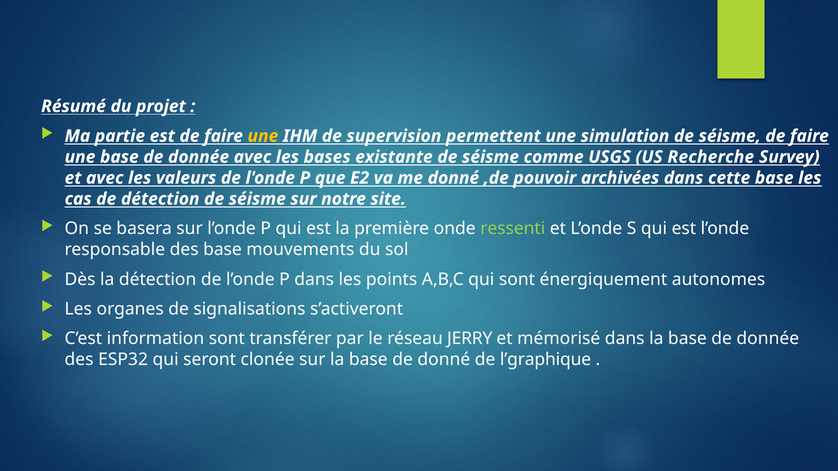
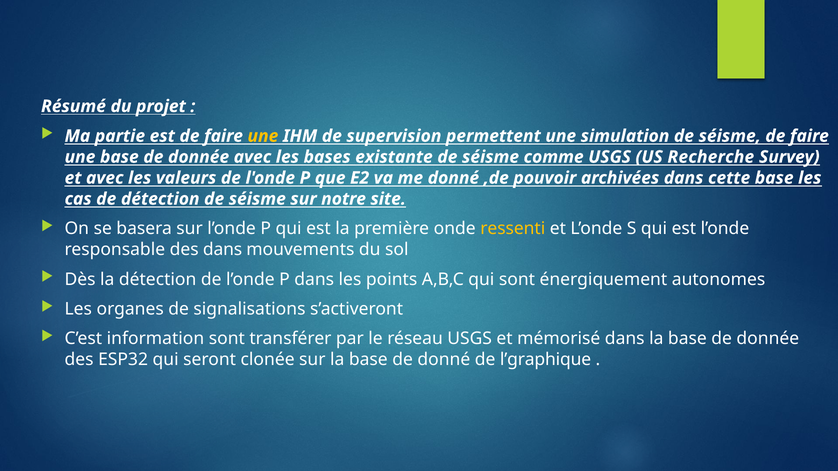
ressenti colour: light green -> yellow
des base: base -> dans
réseau JERRY: JERRY -> USGS
